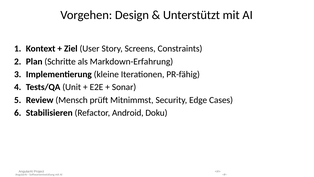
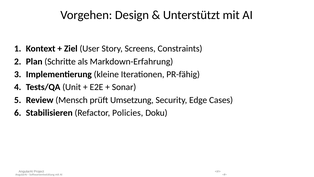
Mitnimmst: Mitnimmst -> Umsetzung
Android: Android -> Policies
